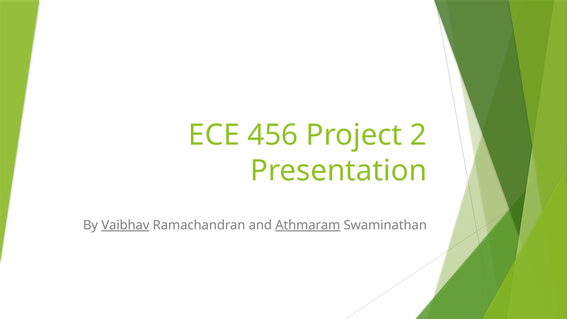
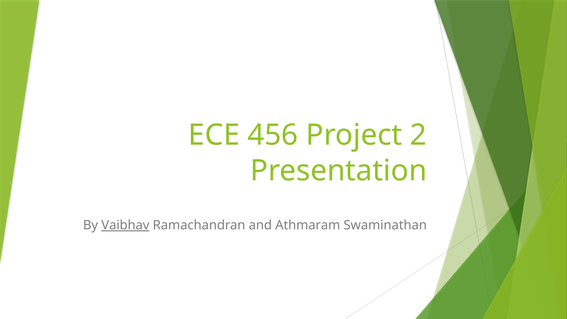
Athmaram underline: present -> none
